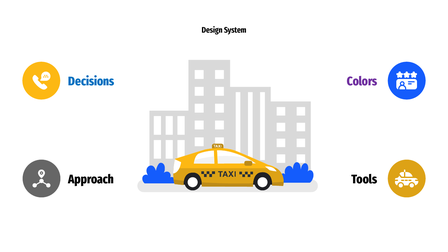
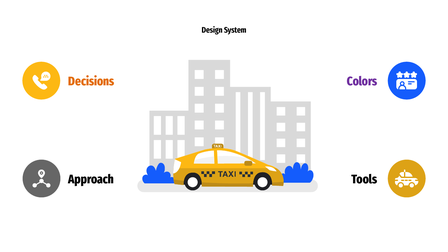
Decisions colour: blue -> orange
